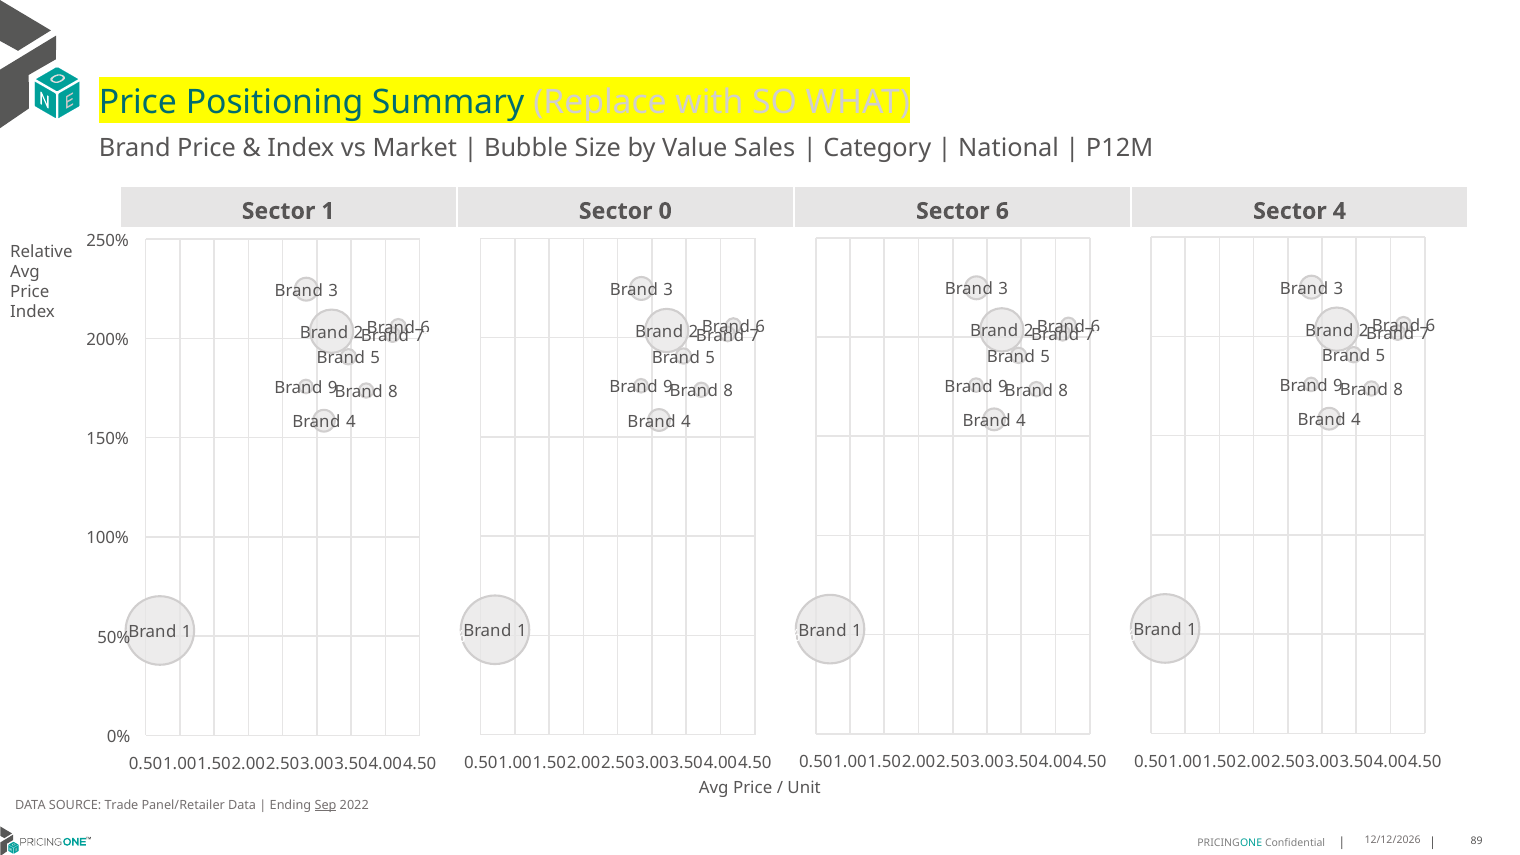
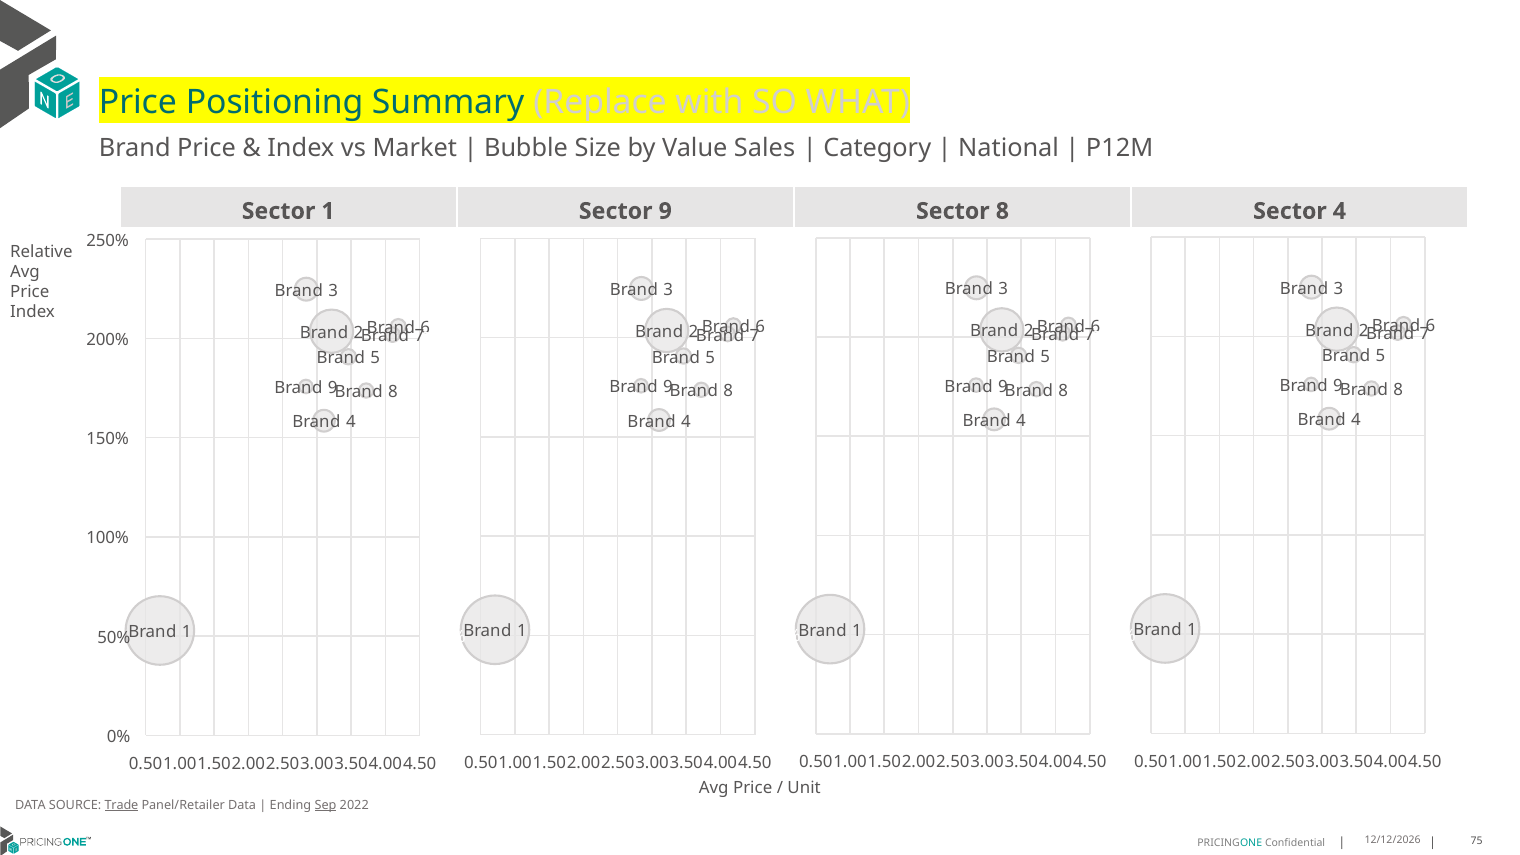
Sector 0: 0 -> 9
Sector 6: 6 -> 8
Trade underline: none -> present
89: 89 -> 75
